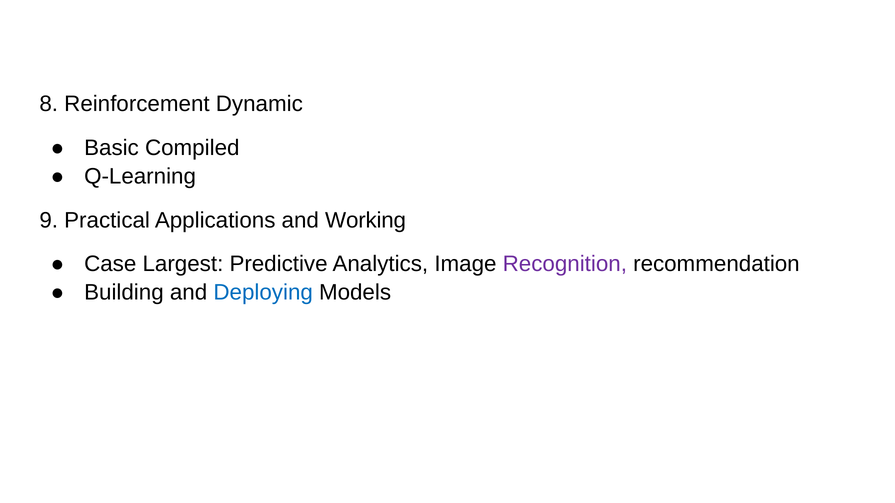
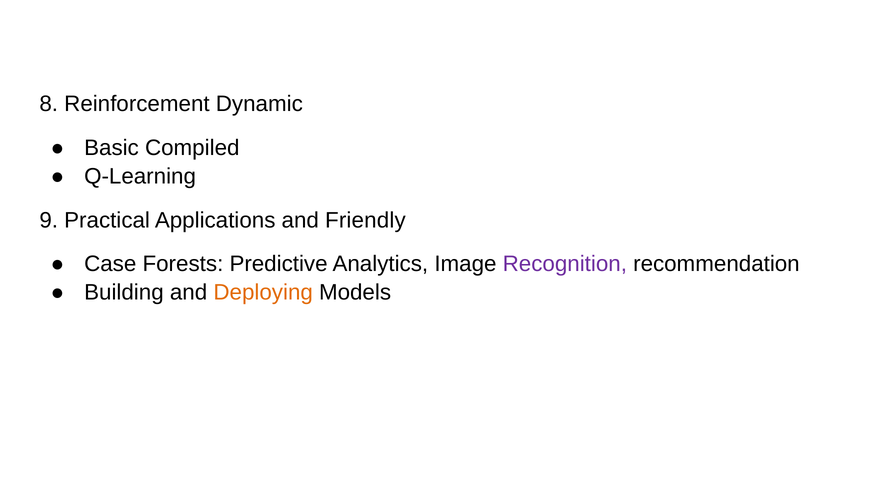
Working: Working -> Friendly
Largest: Largest -> Forests
Deploying colour: blue -> orange
